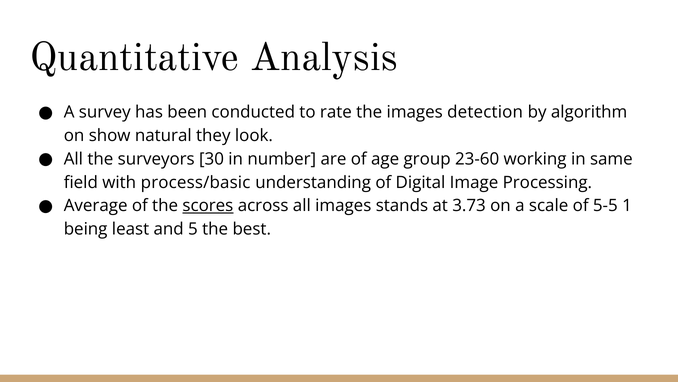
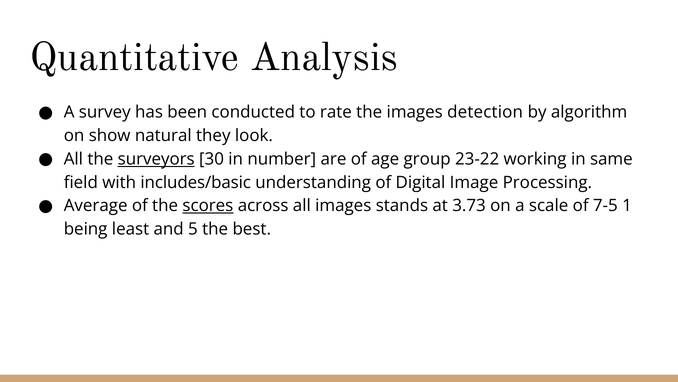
surveyors underline: none -> present
23-60: 23-60 -> 23-22
process/basic: process/basic -> includes/basic
5-5: 5-5 -> 7-5
